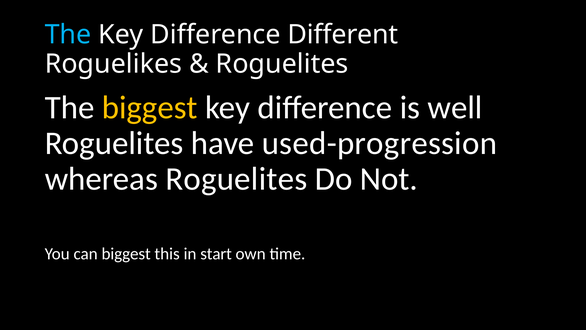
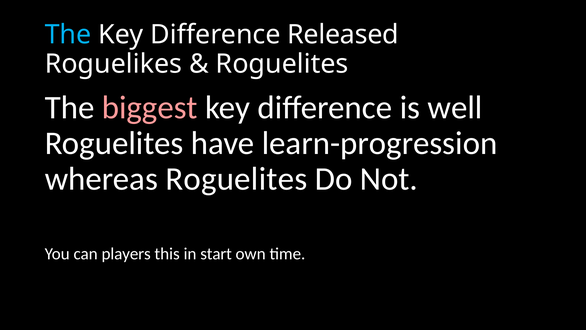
Different: Different -> Released
biggest at (150, 108) colour: yellow -> pink
used-progression: used-progression -> learn-progression
can biggest: biggest -> players
